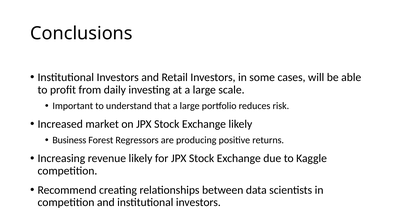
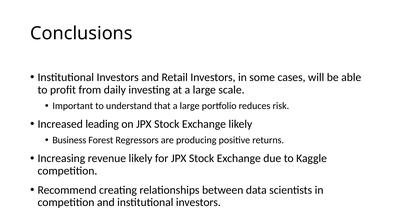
market: market -> leading
